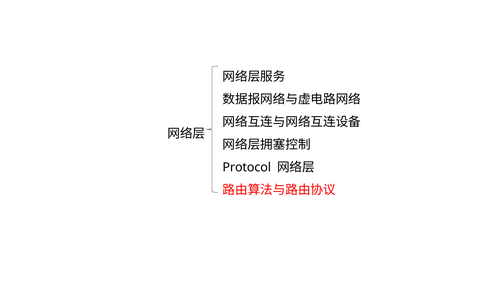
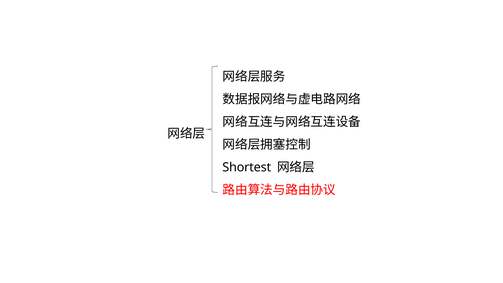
Protocol: Protocol -> Shortest
